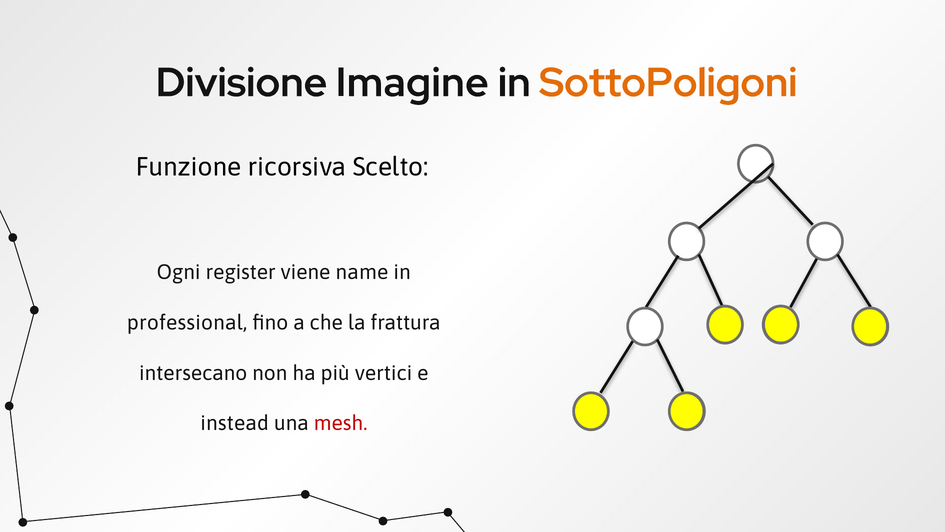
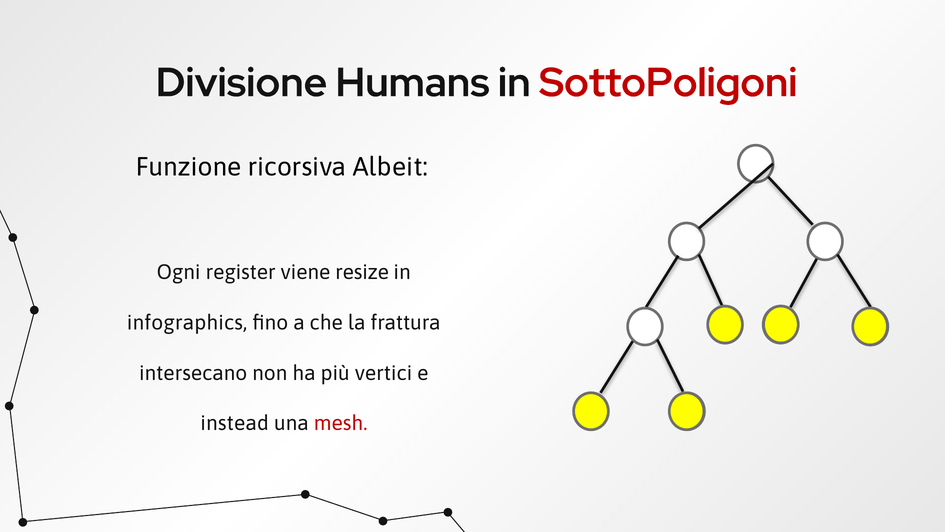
Imagine: Imagine -> Humans
SottoPoligoni colour: orange -> red
Scelto: Scelto -> Albeit
name: name -> resize
professional: professional -> infographics
